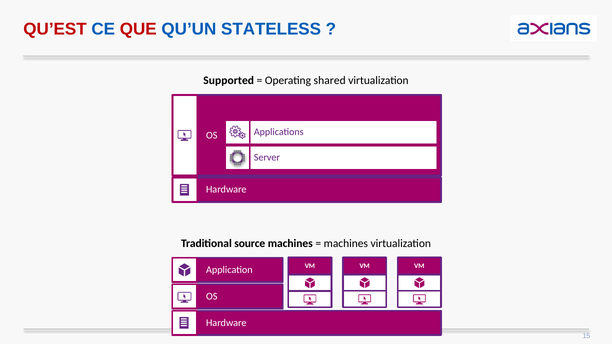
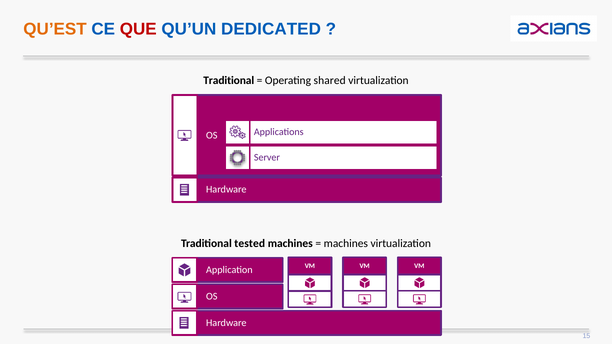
QU’EST colour: red -> orange
STATELESS: STATELESS -> DEDICATED
Supported at (229, 81): Supported -> Traditional
source: source -> tested
